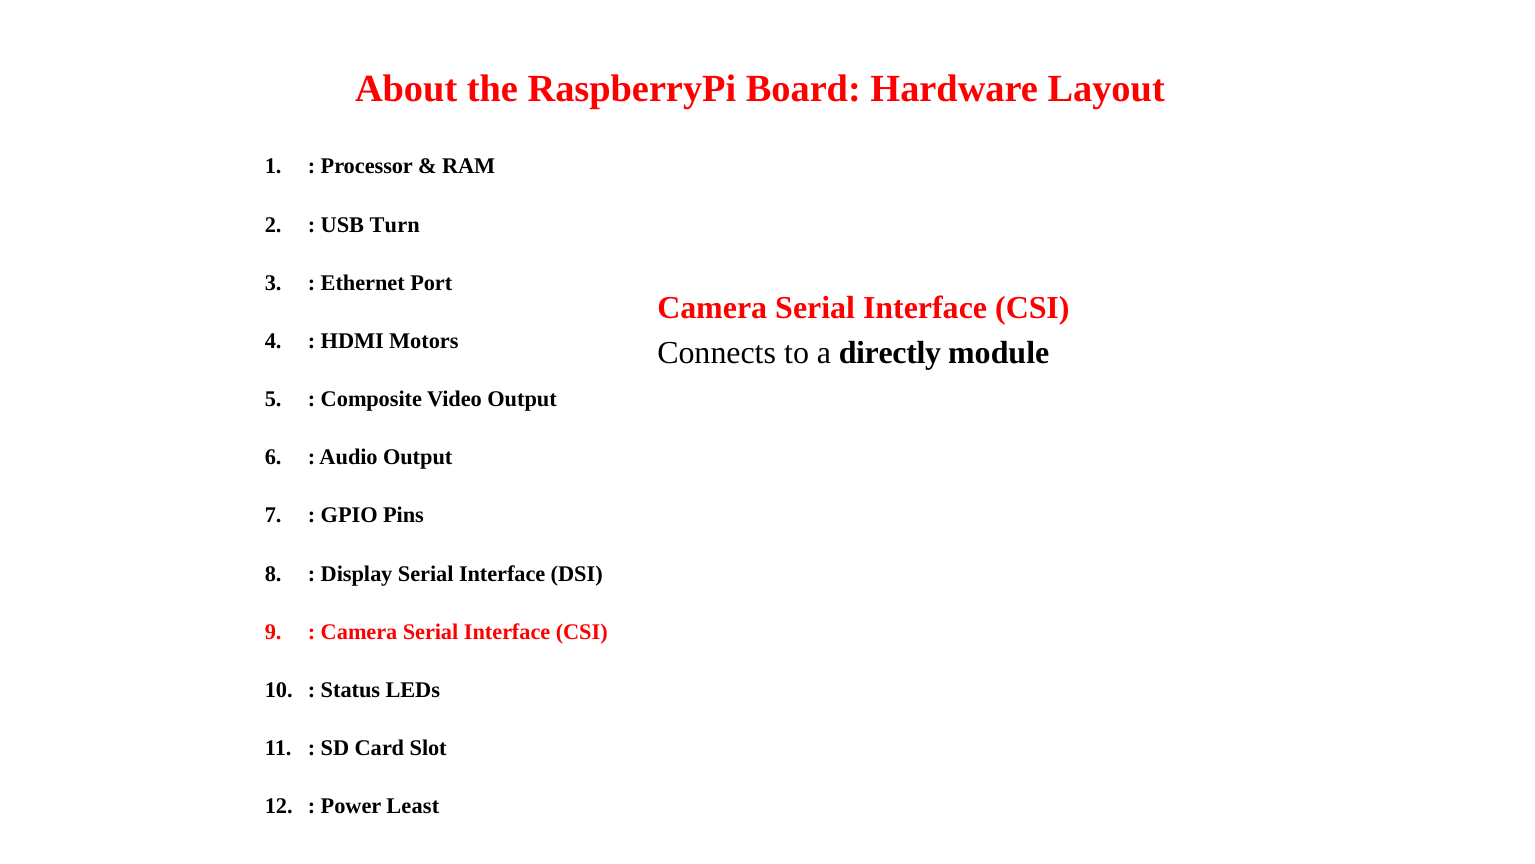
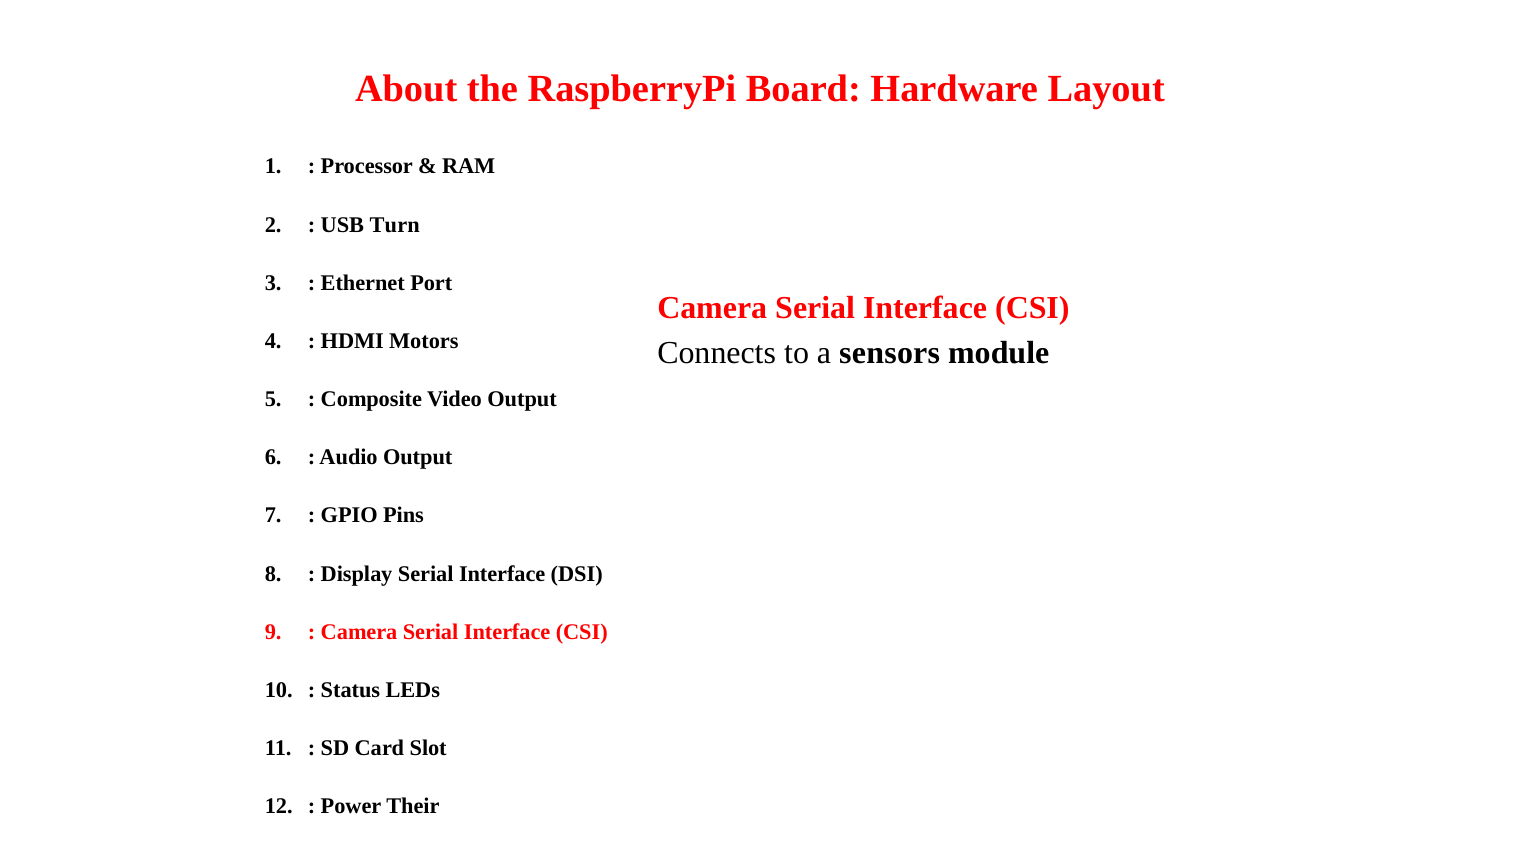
directly: directly -> sensors
Least: Least -> Their
